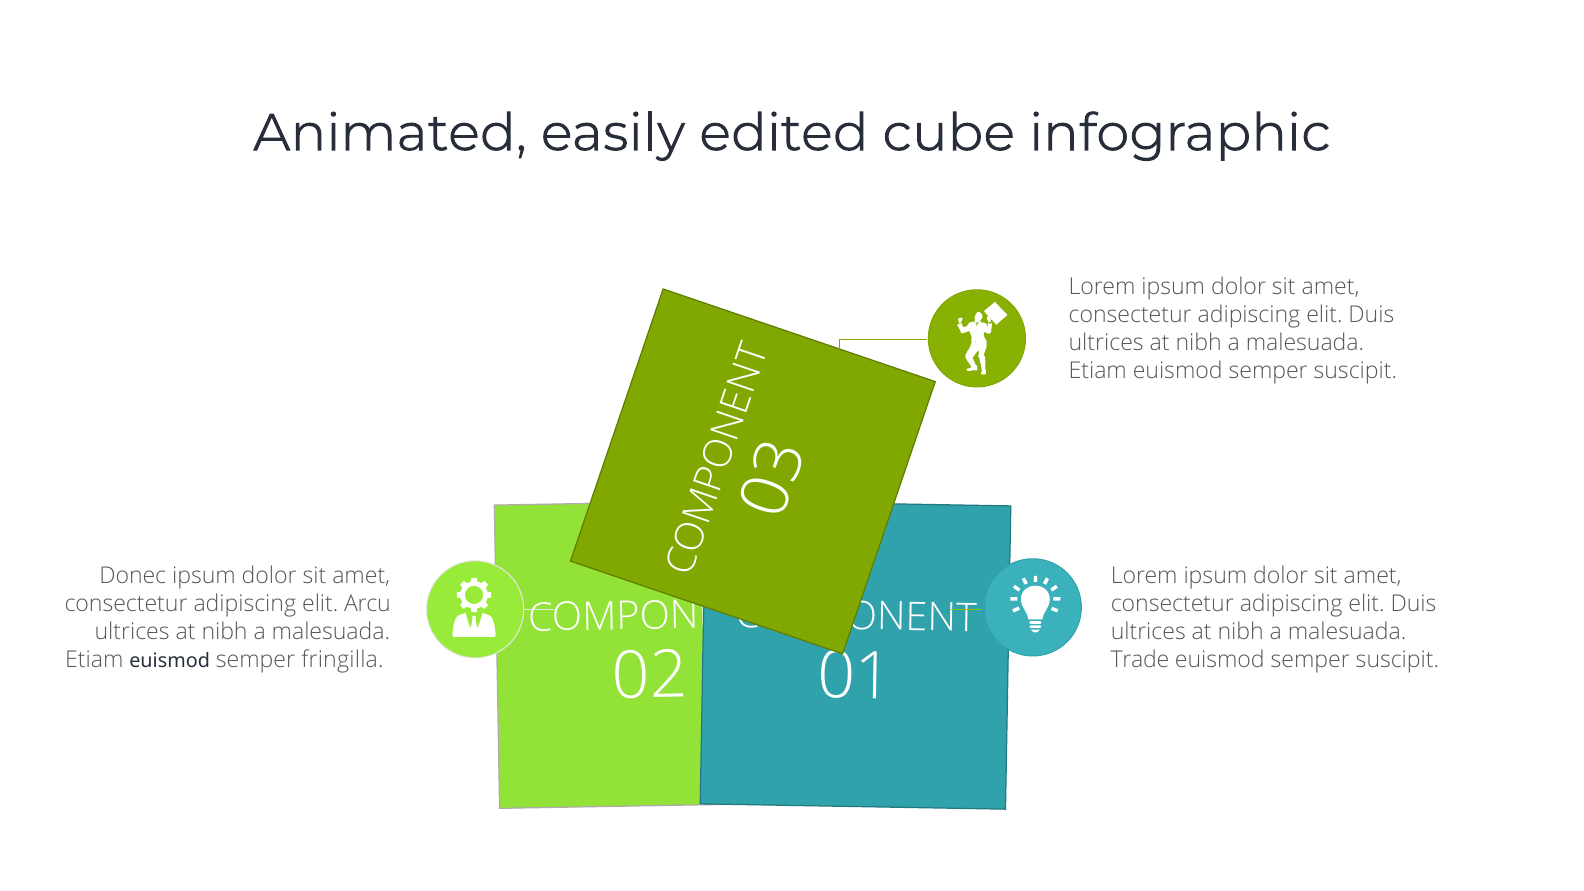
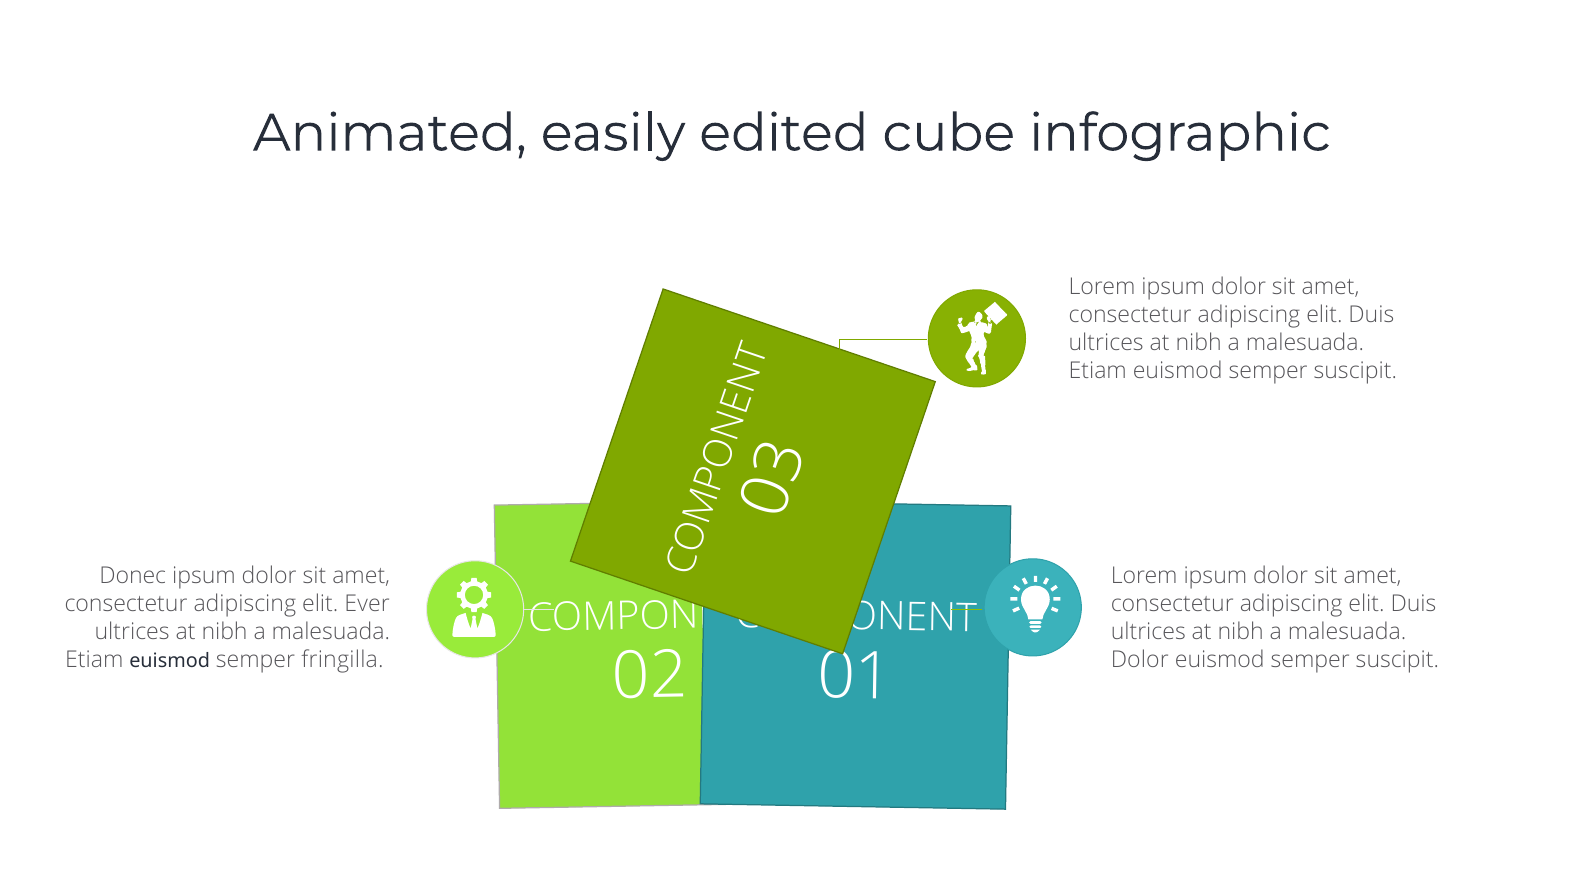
Arcu: Arcu -> Ever
Trade at (1140, 660): Trade -> Dolor
